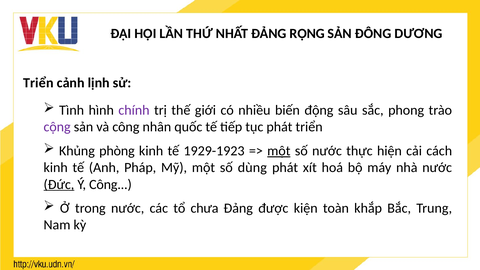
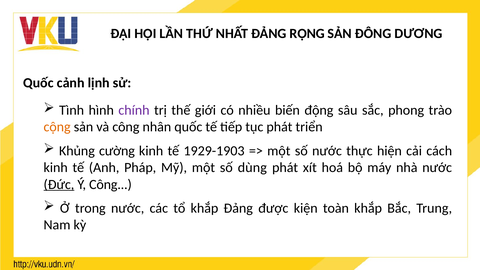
Triển at (38, 83): Triển -> Quốc
cộng colour: purple -> orange
phòng: phòng -> cường
1929-1923: 1929-1923 -> 1929-1903
một at (279, 151) underline: present -> none
tổ chưa: chưa -> khắp
